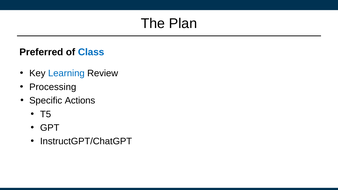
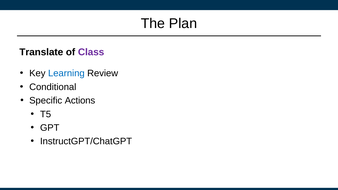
Preferred: Preferred -> Translate
Class colour: blue -> purple
Processing: Processing -> Conditional
